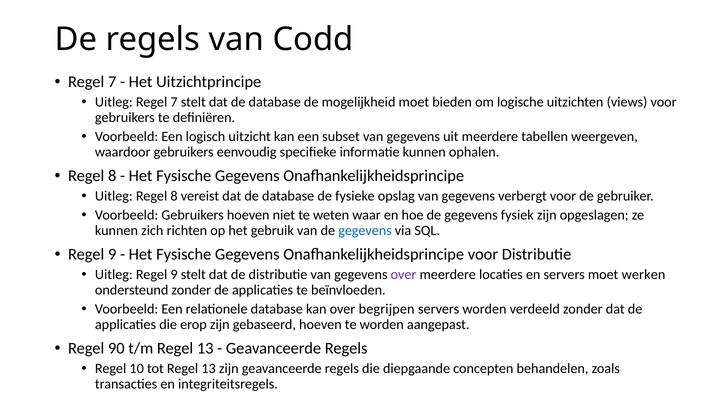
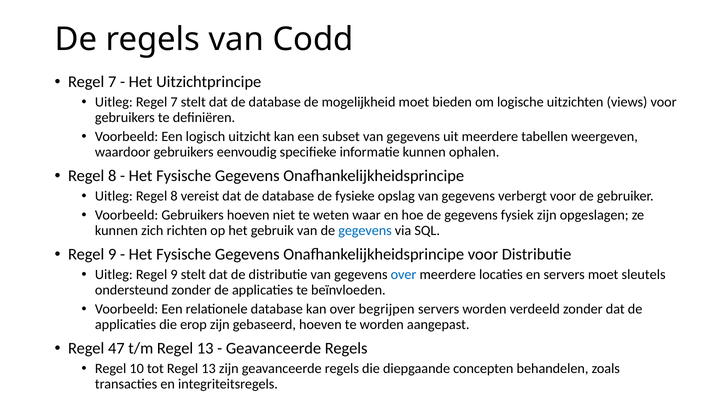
over at (404, 275) colour: purple -> blue
werken: werken -> sleutels
90: 90 -> 47
